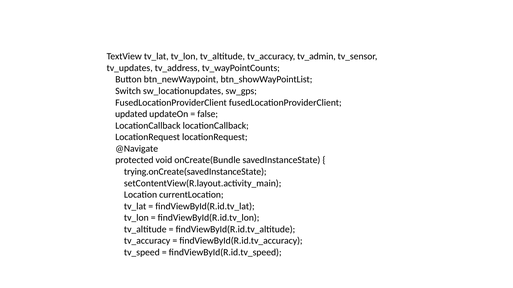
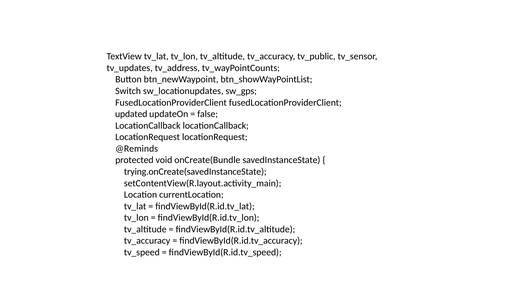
tv_admin: tv_admin -> tv_public
@Navigate: @Navigate -> @Reminds
